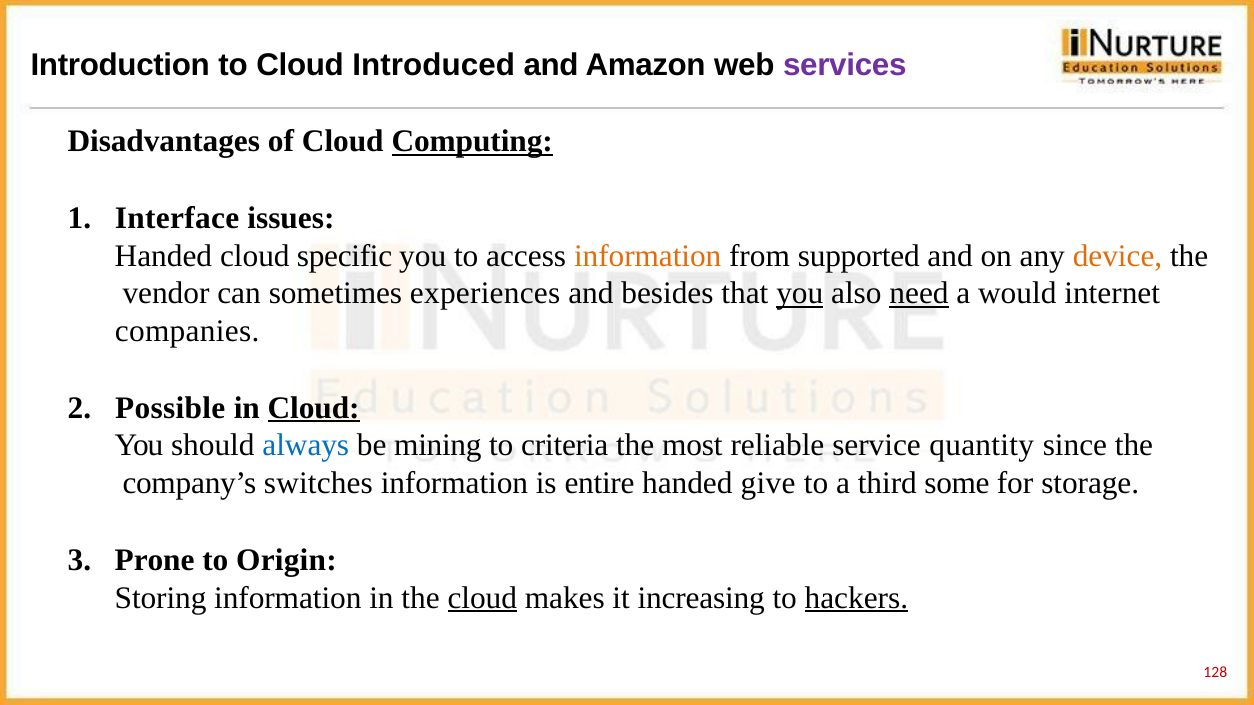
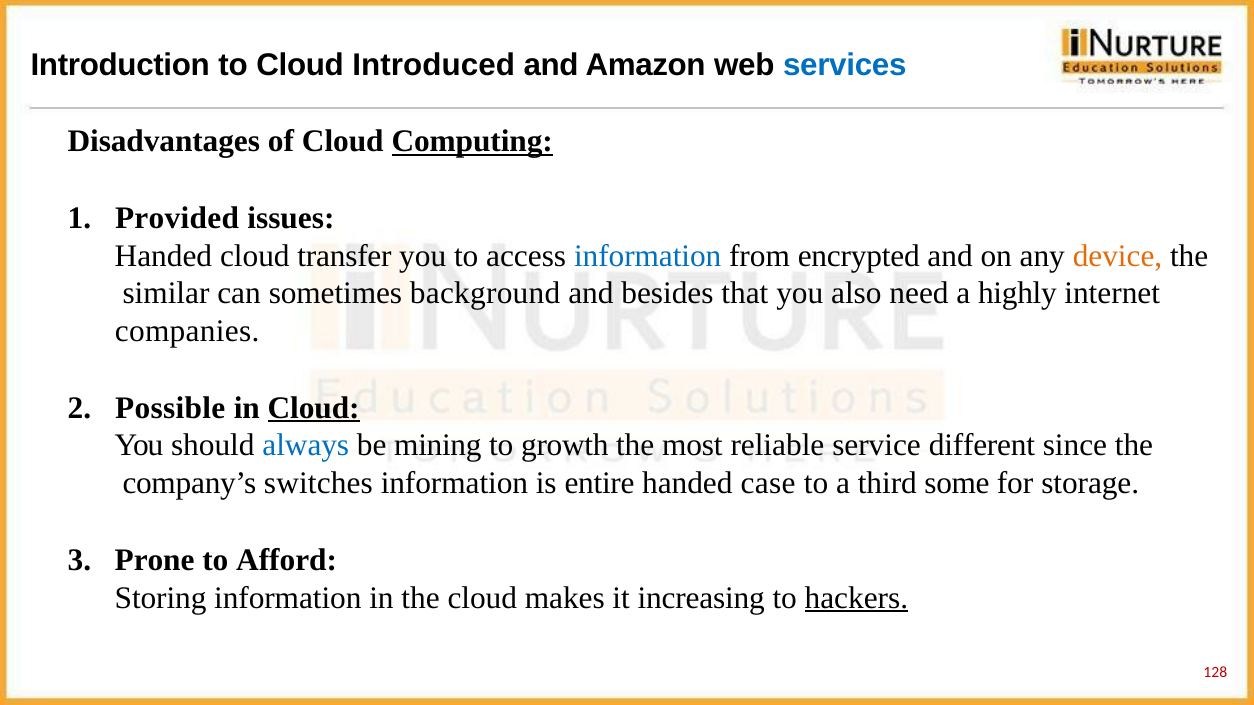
services colour: purple -> blue
Interface: Interface -> Provided
specific: specific -> transfer
information at (648, 256) colour: orange -> blue
supported: supported -> encrypted
vendor: vendor -> similar
experiences: experiences -> background
you at (800, 294) underline: present -> none
need underline: present -> none
would: would -> highly
criteria: criteria -> growth
quantity: quantity -> different
give: give -> case
Origin: Origin -> Afford
cloud at (482, 598) underline: present -> none
